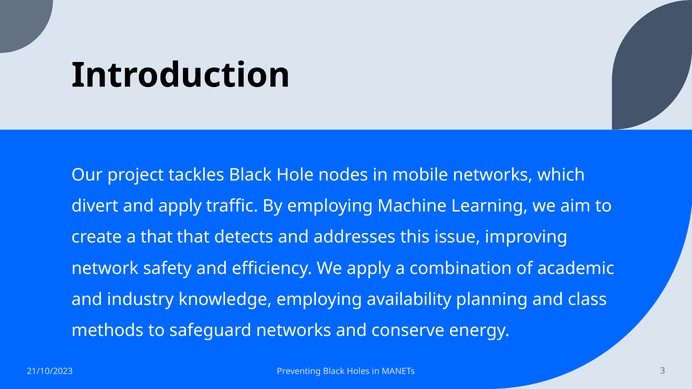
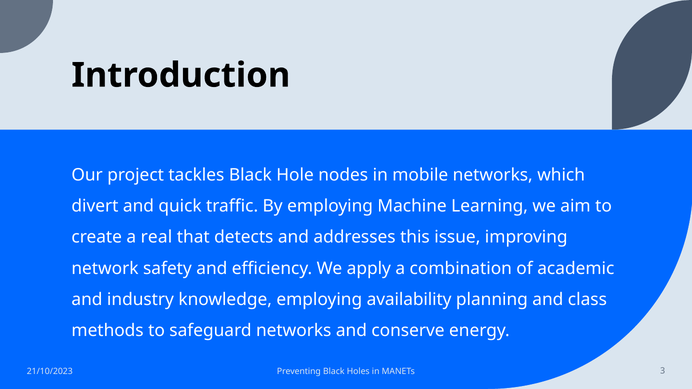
and apply: apply -> quick
a that: that -> real
